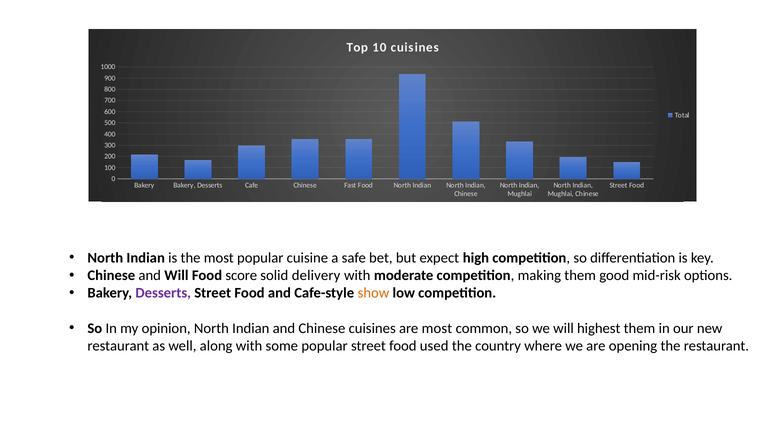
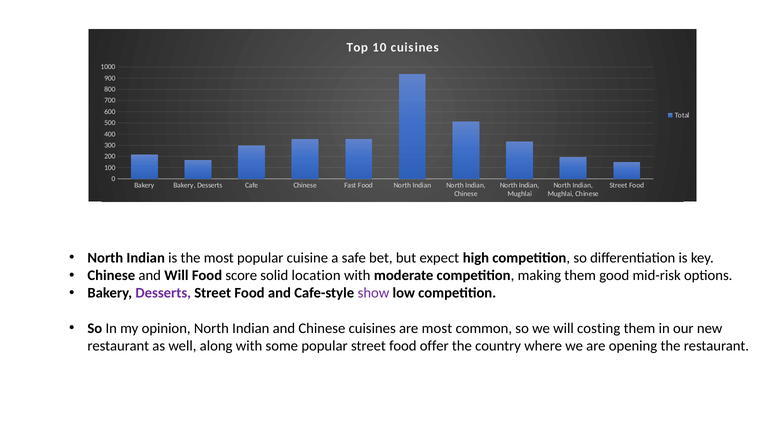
delivery: delivery -> location
show colour: orange -> purple
highest: highest -> costing
used: used -> offer
